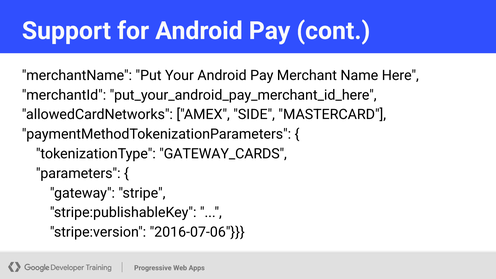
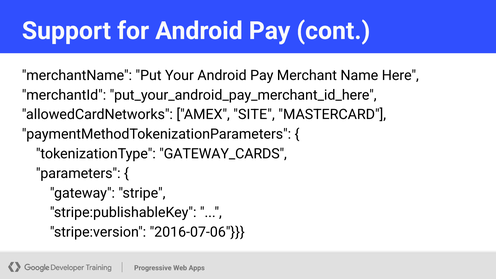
SIDE: SIDE -> SITE
